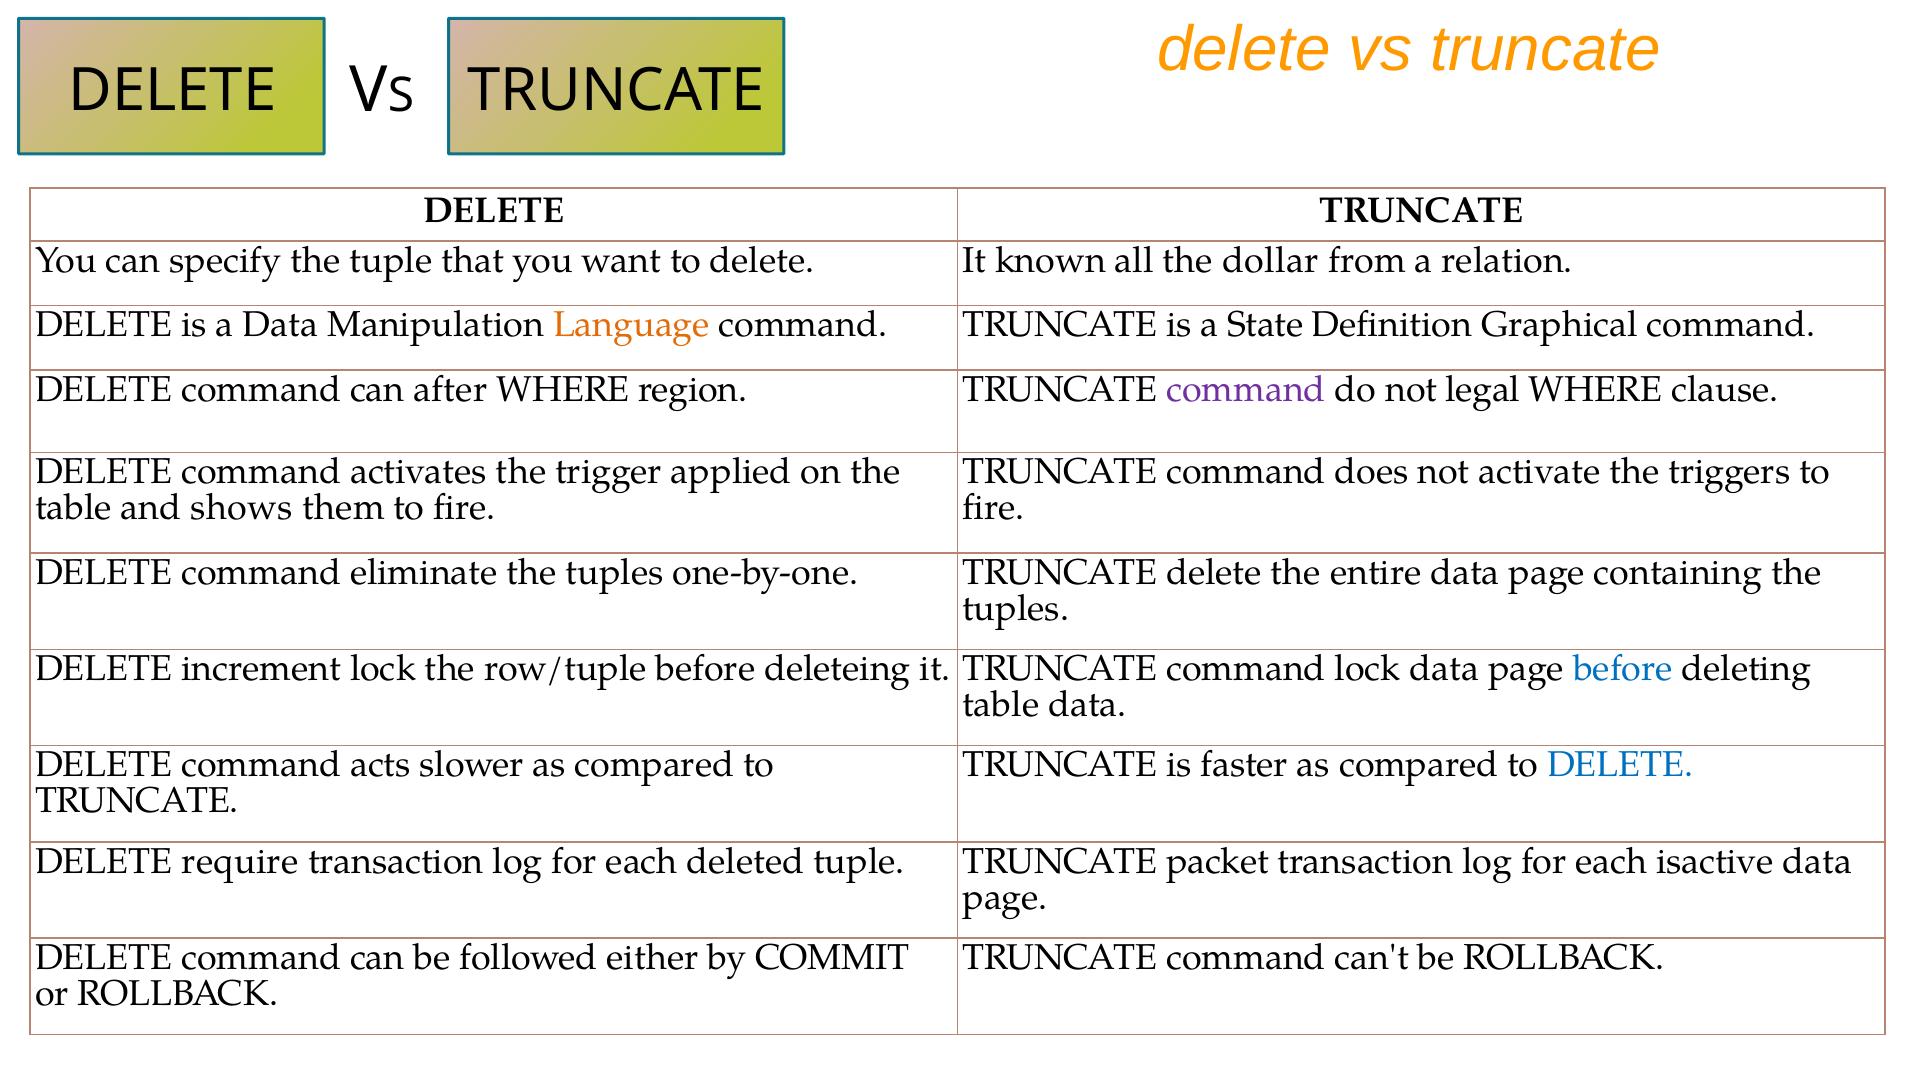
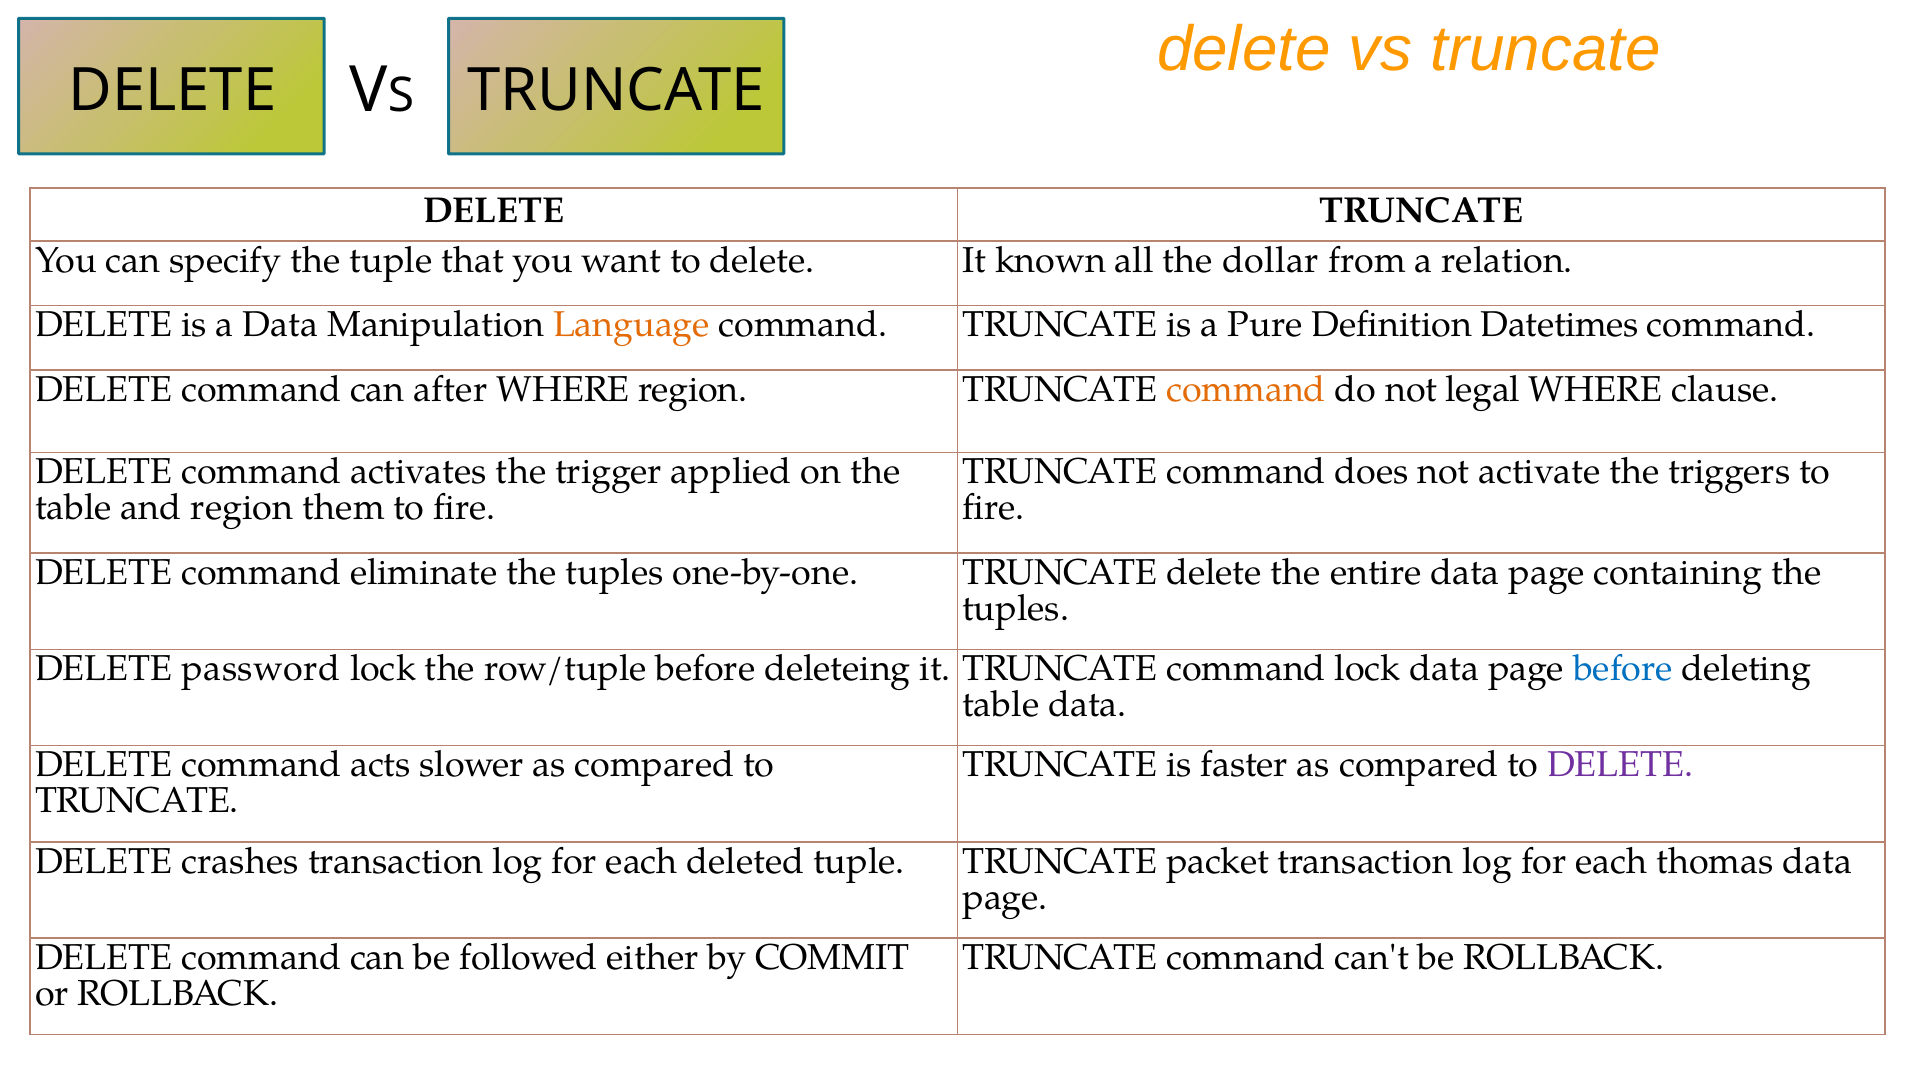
State: State -> Pure
Graphical: Graphical -> Datetimes
command at (1246, 389) colour: purple -> orange
and shows: shows -> region
increment: increment -> password
DELETE at (1620, 765) colour: blue -> purple
require: require -> crashes
isactive: isactive -> thomas
